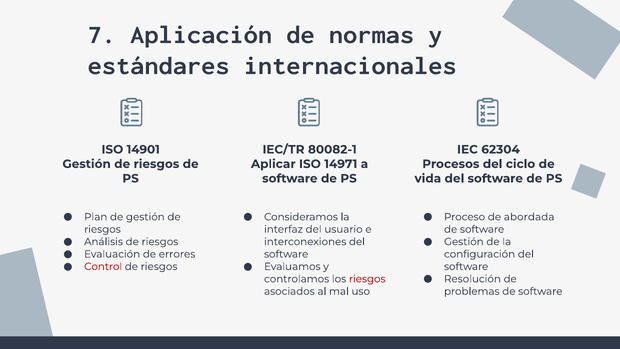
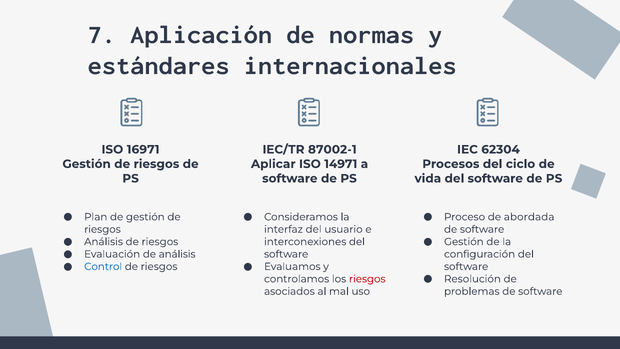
14901: 14901 -> 16971
80082-1: 80082-1 -> 87002-1
de errores: errores -> análisis
Control colour: red -> blue
